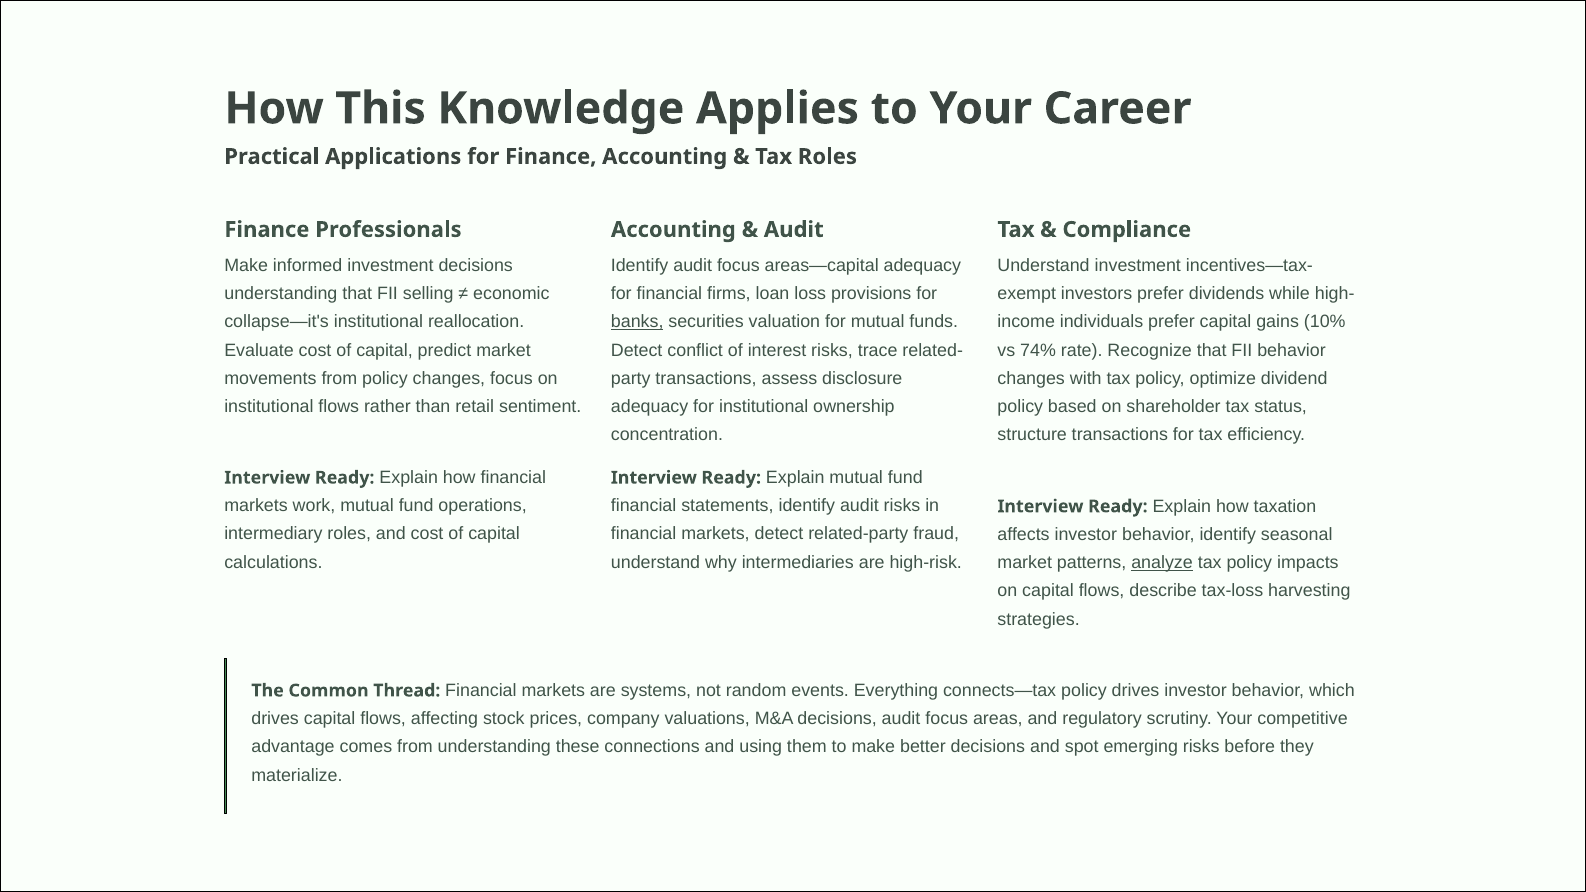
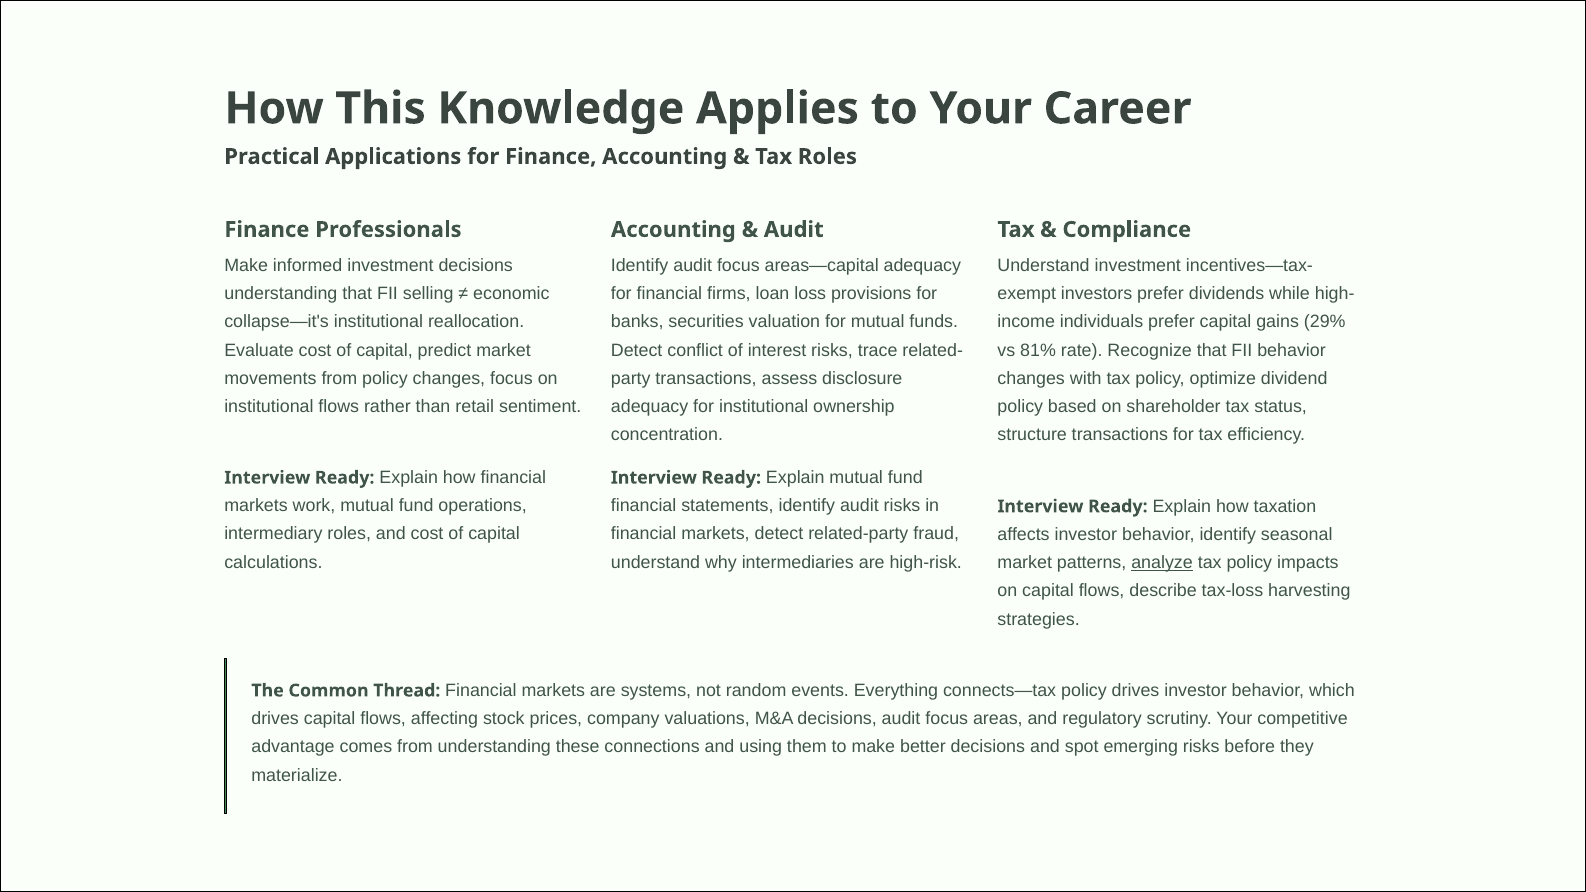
banks underline: present -> none
10%: 10% -> 29%
74%: 74% -> 81%
